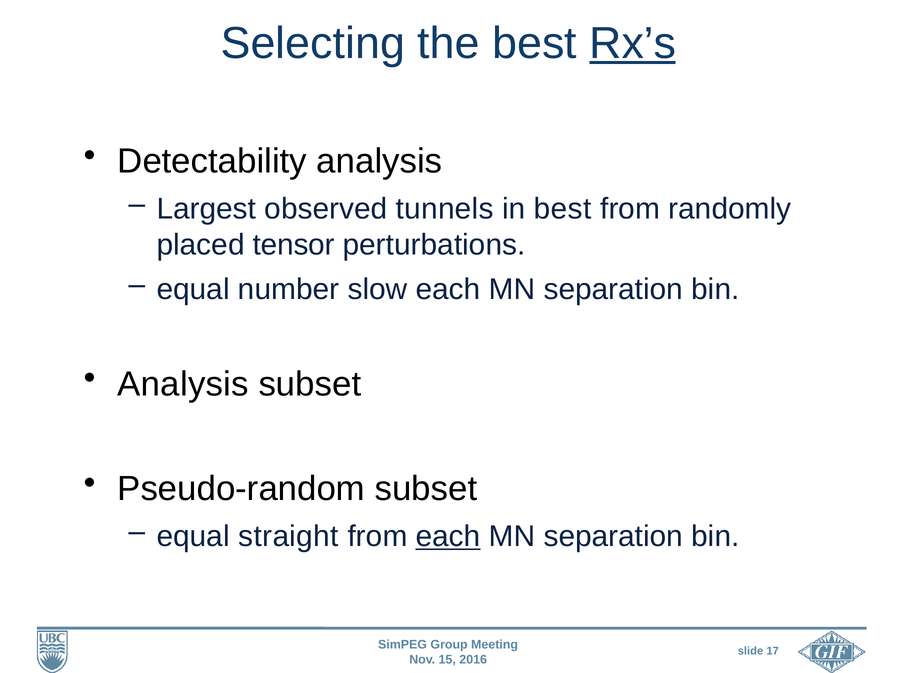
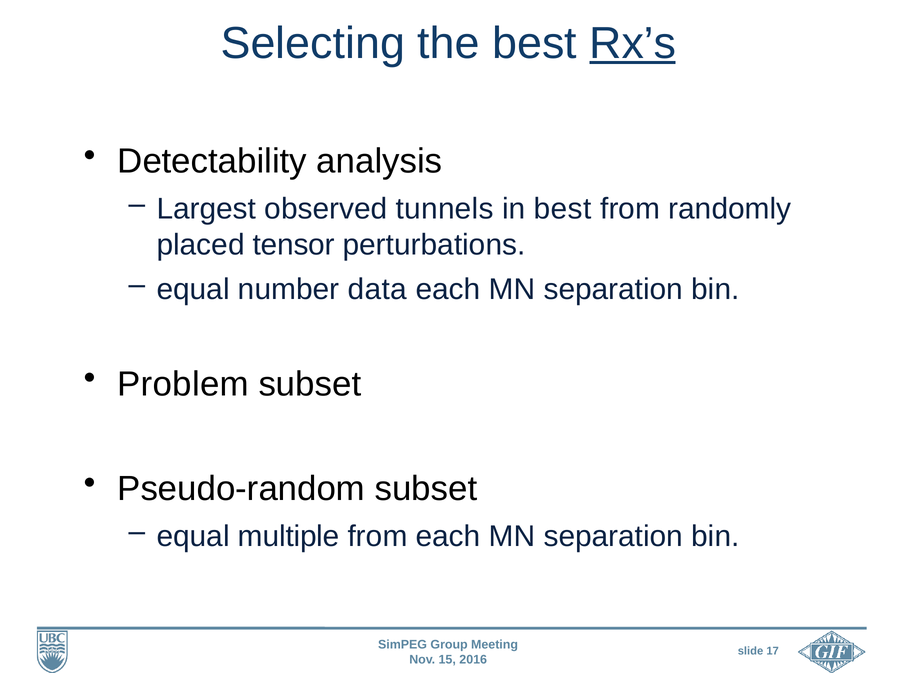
slow: slow -> data
Analysis at (183, 384): Analysis -> Problem
straight: straight -> multiple
each at (448, 536) underline: present -> none
